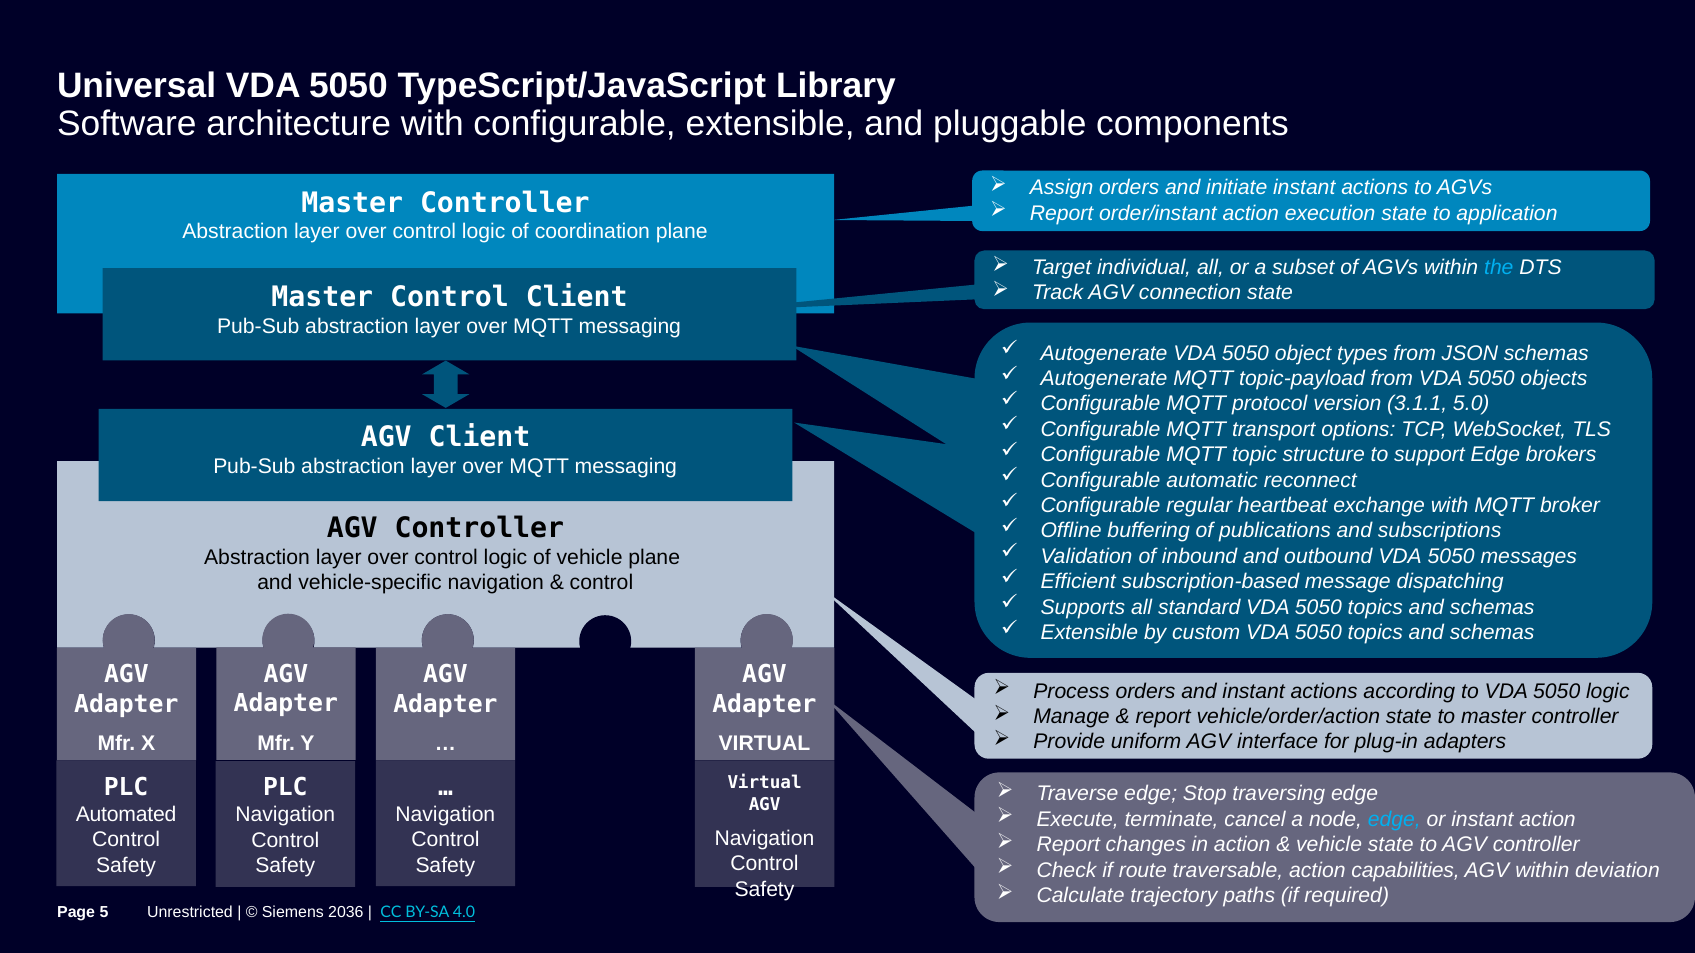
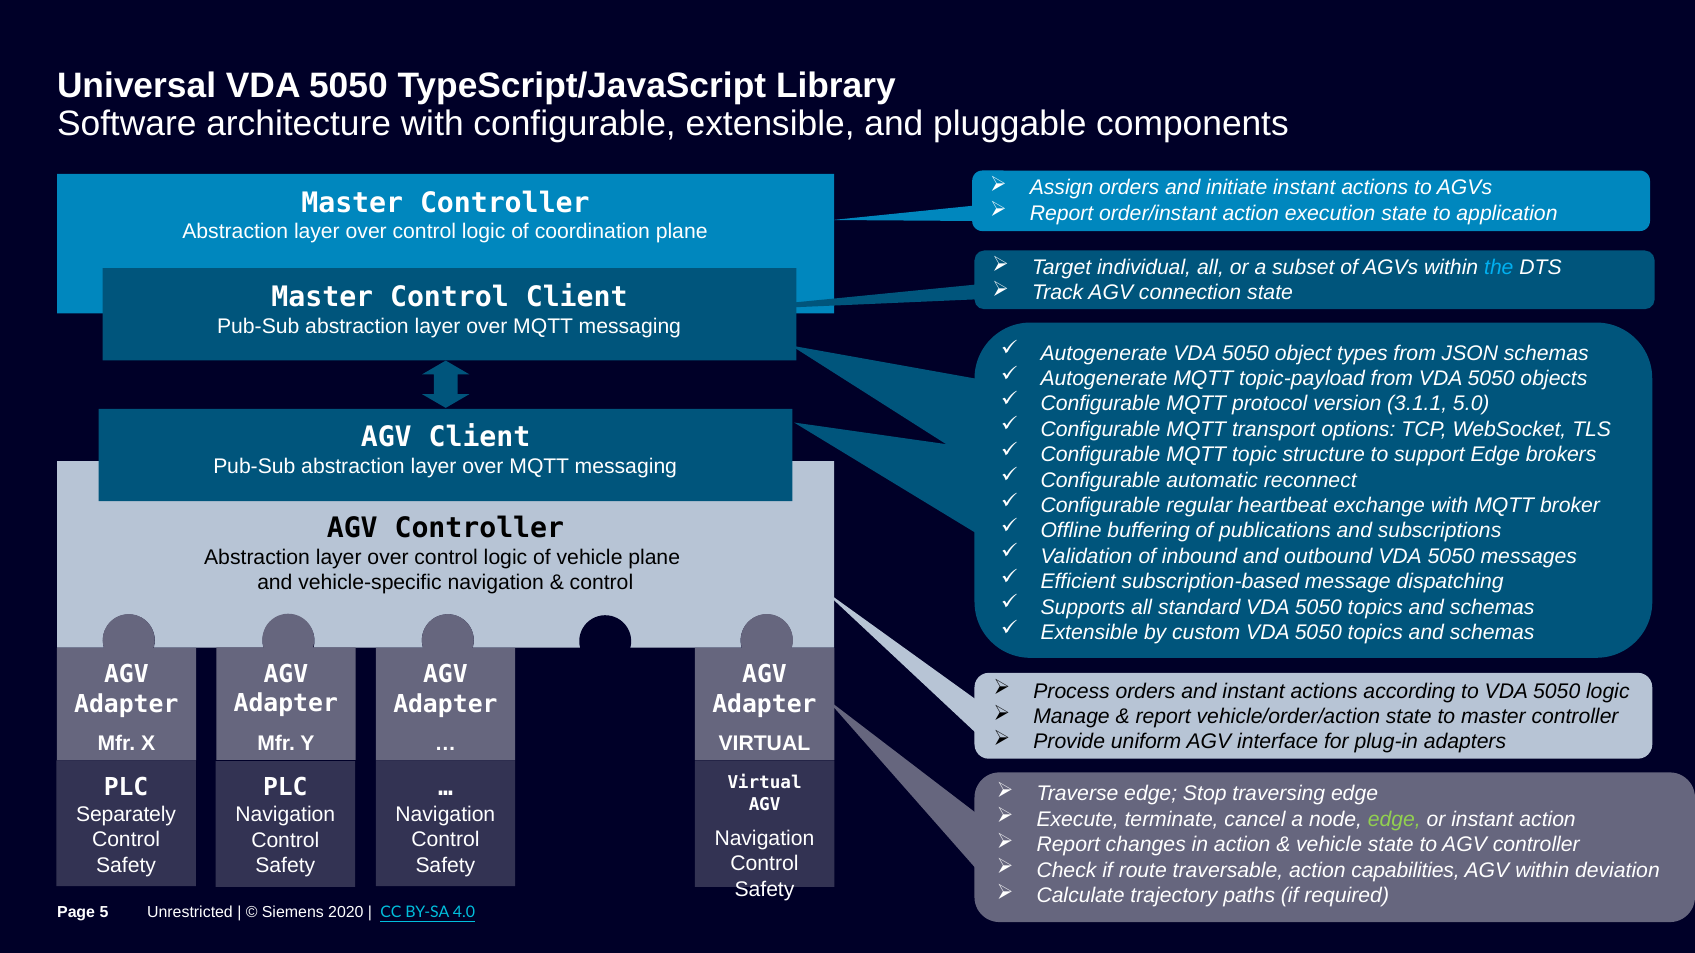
Automated: Automated -> Separately
edge at (1394, 820) colour: light blue -> light green
2036: 2036 -> 2020
